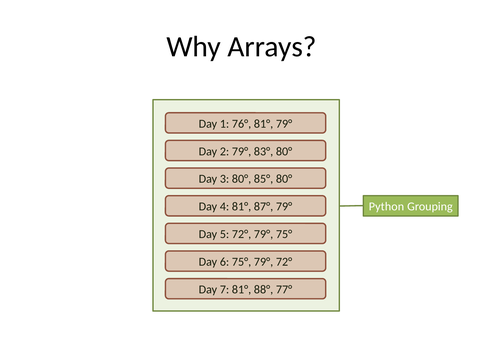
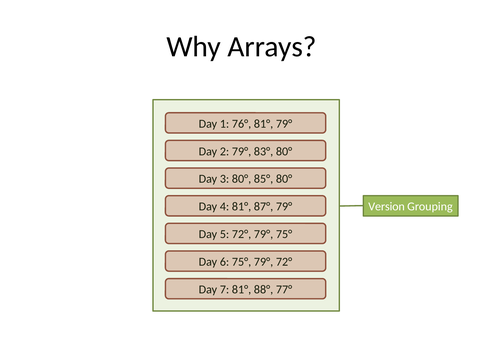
Python: Python -> Version
